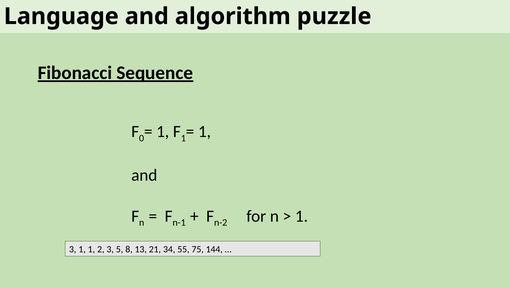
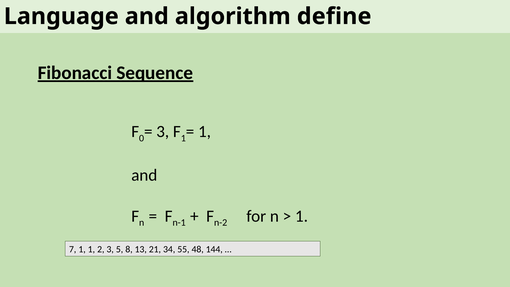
puzzle: puzzle -> define
1 at (163, 132): 1 -> 3
3 at (73, 249): 3 -> 7
75: 75 -> 48
